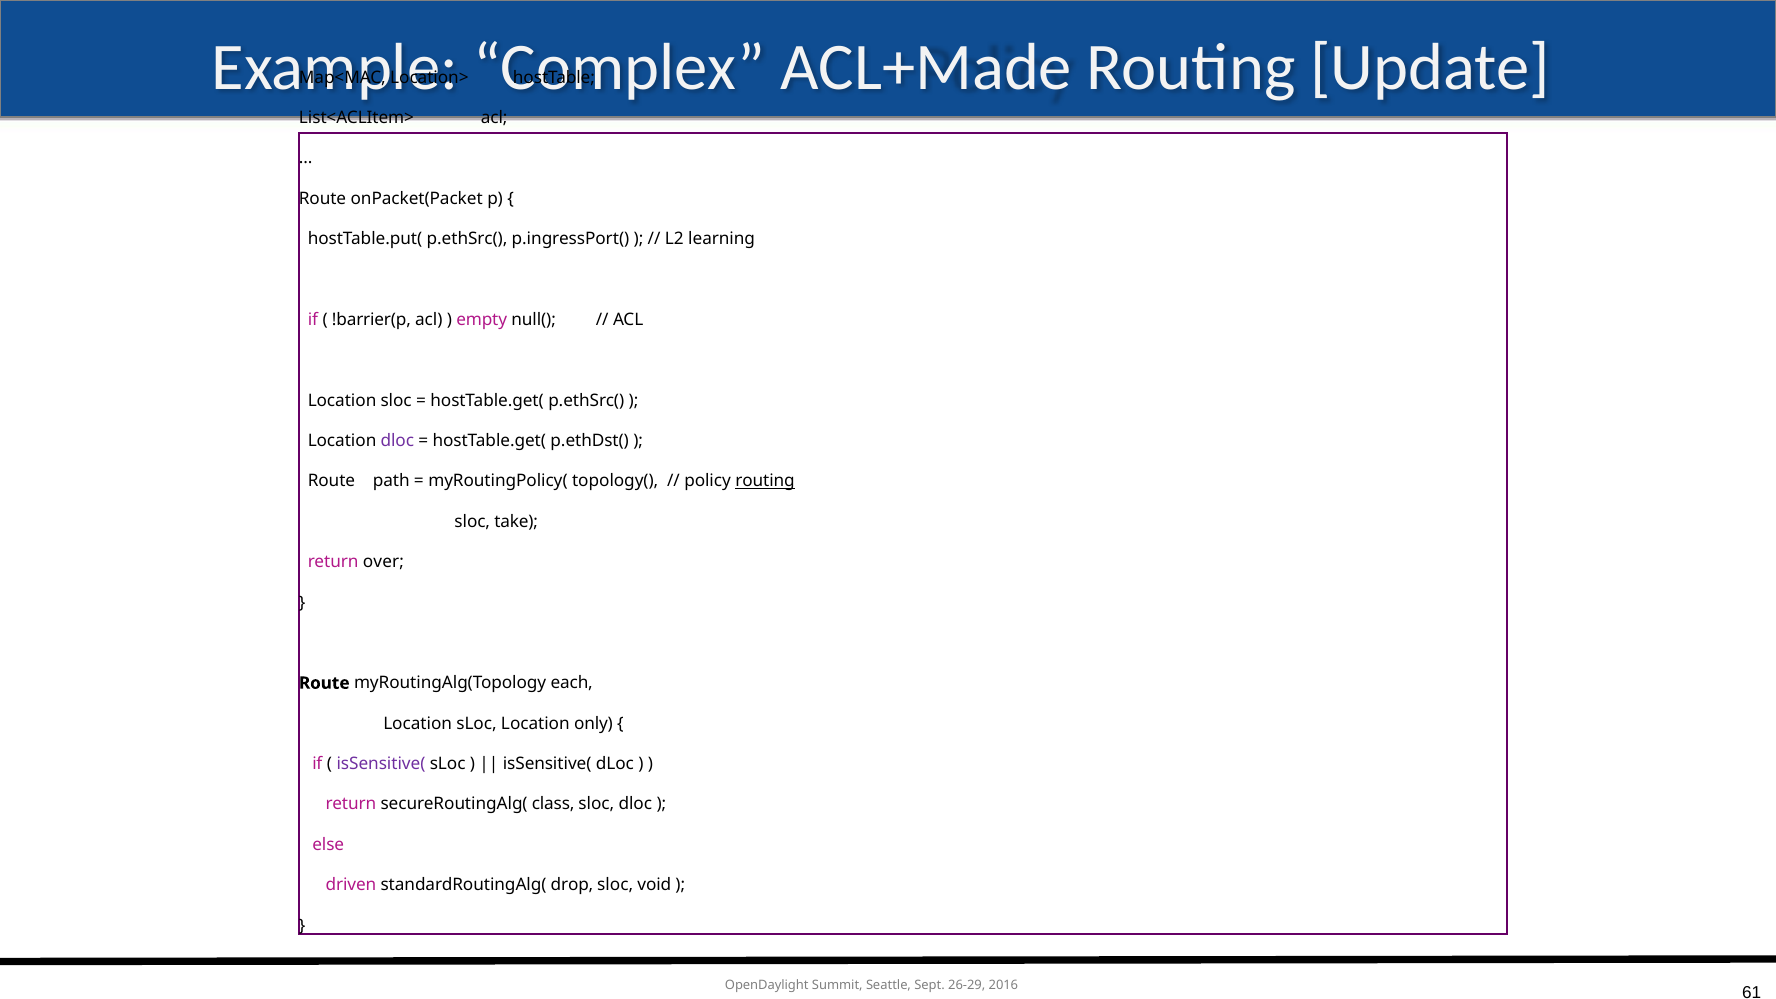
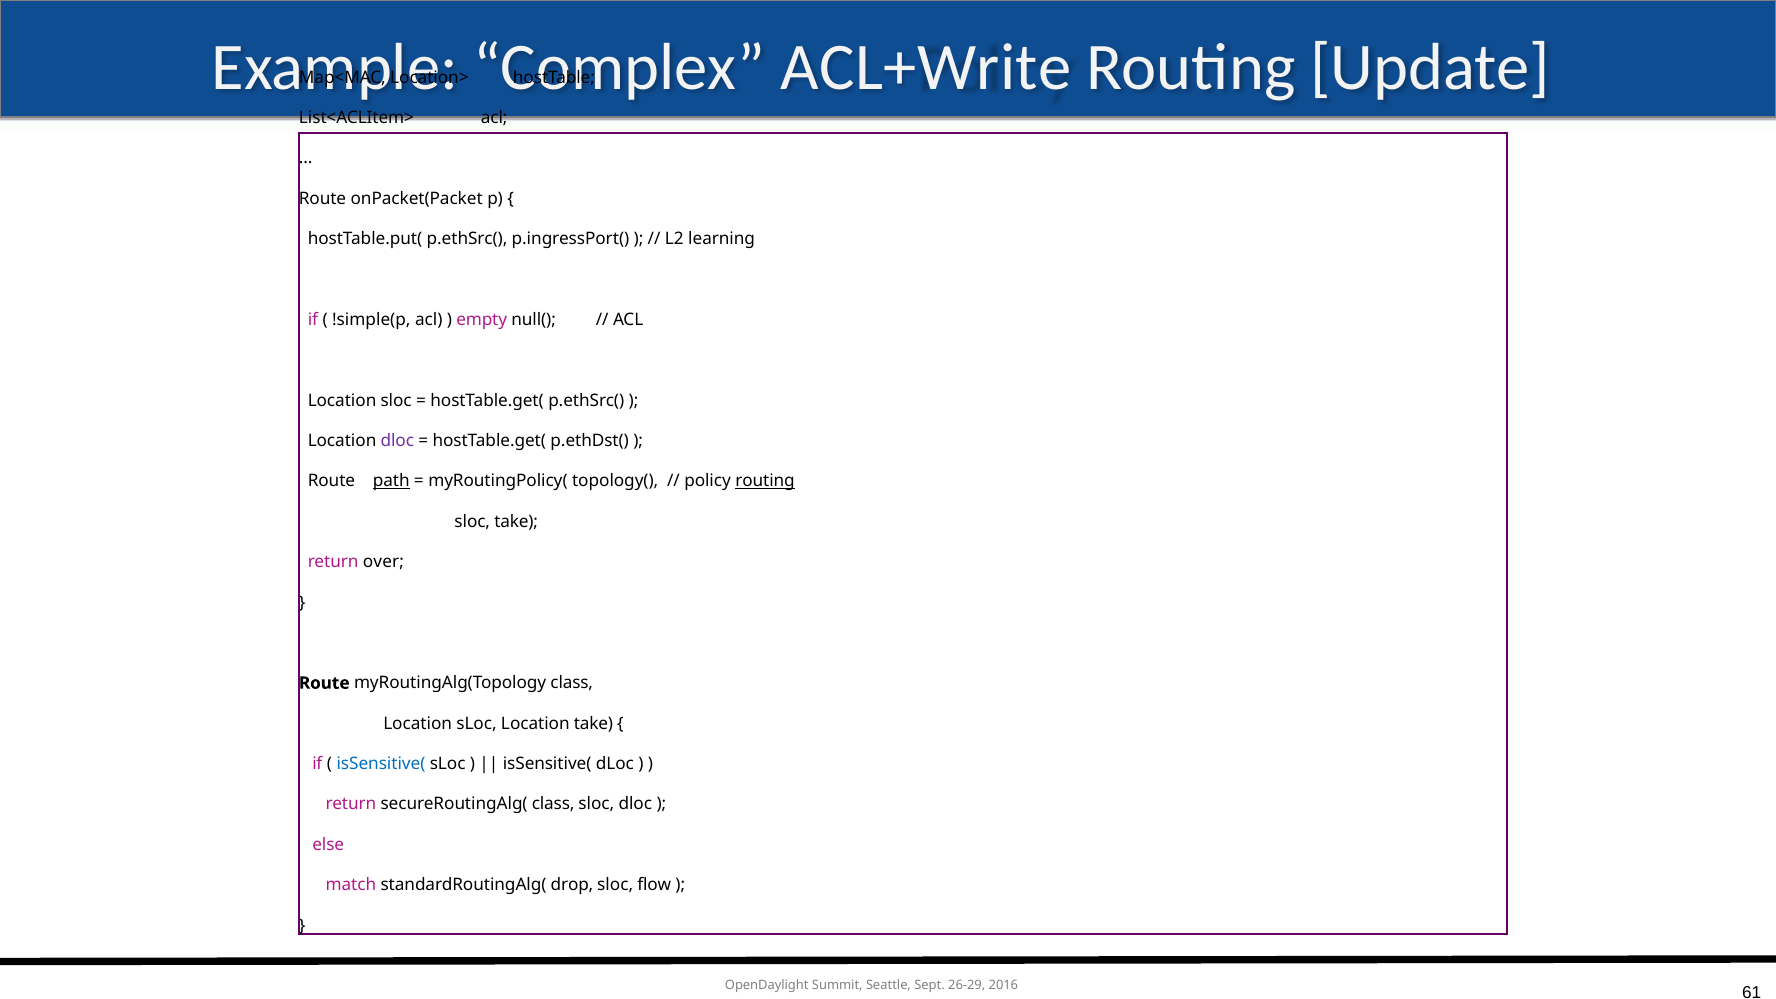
ACL+Made: ACL+Made -> ACL+Write
!barrier(p: !barrier(p -> !simple(p
path underline: none -> present
myRoutingAlg(Topology each: each -> class
Location only: only -> take
isSensitive( at (381, 764) colour: purple -> blue
driven: driven -> match
void: void -> flow
